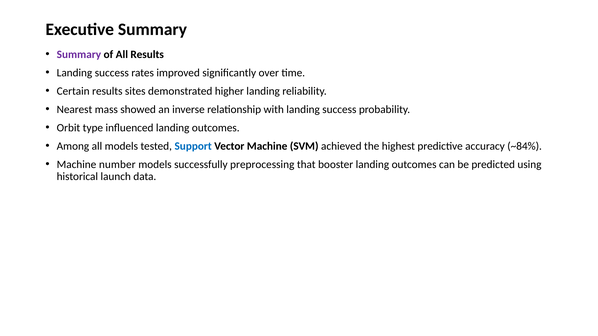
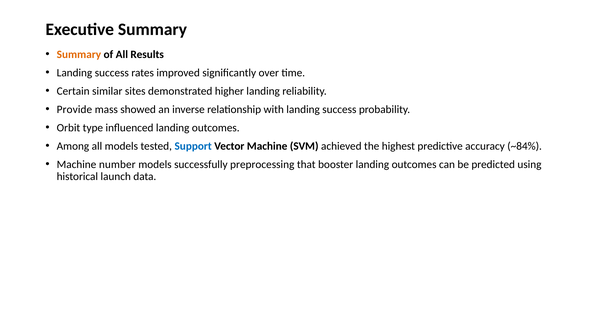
Summary at (79, 54) colour: purple -> orange
Certain results: results -> similar
Nearest: Nearest -> Provide
